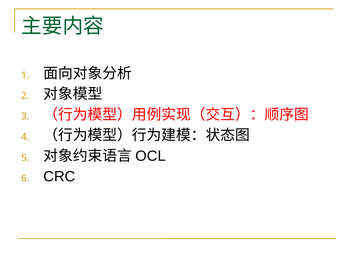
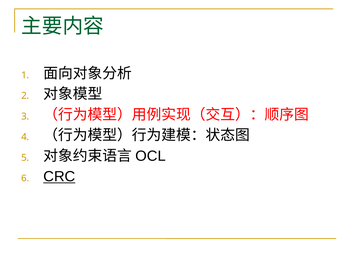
CRC underline: none -> present
